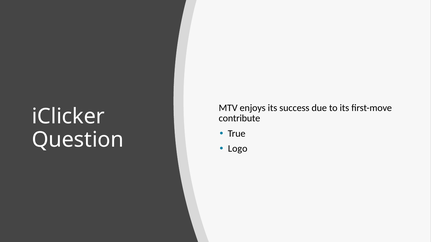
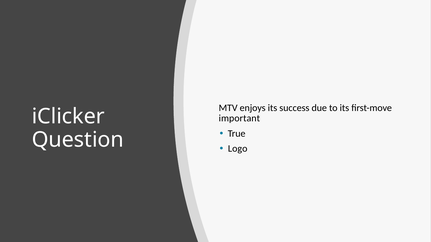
contribute: contribute -> important
